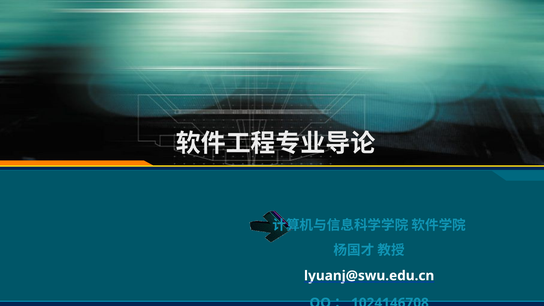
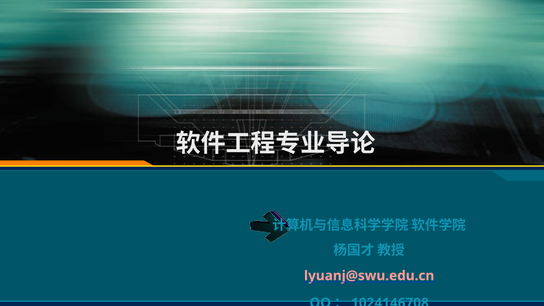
lyuanj@swu.edu.cn colour: white -> pink
